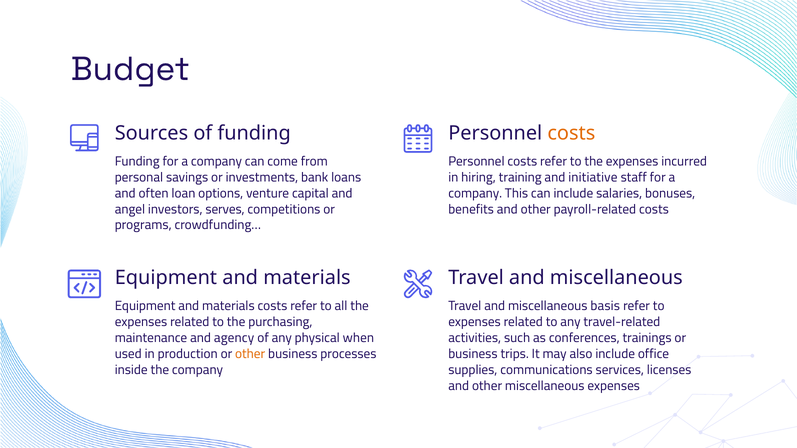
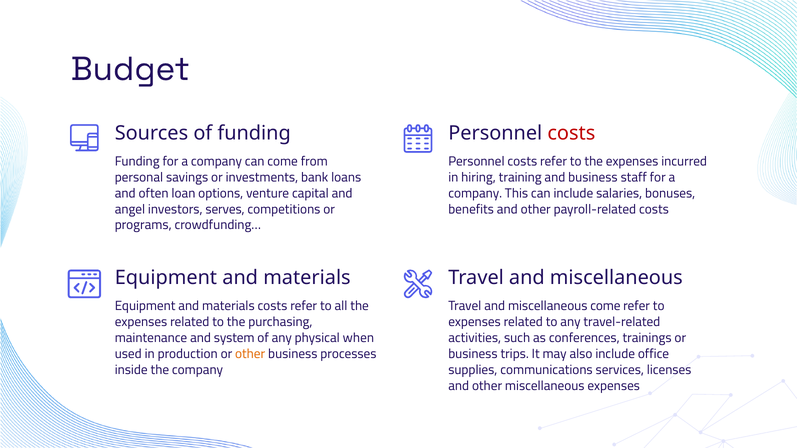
costs at (571, 133) colour: orange -> red
and initiative: initiative -> business
miscellaneous basis: basis -> come
agency: agency -> system
